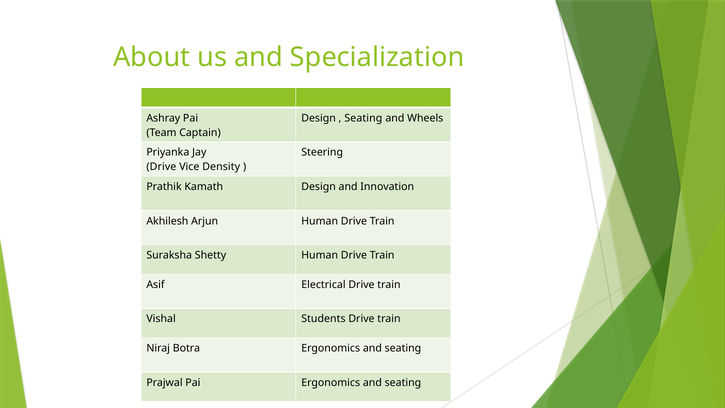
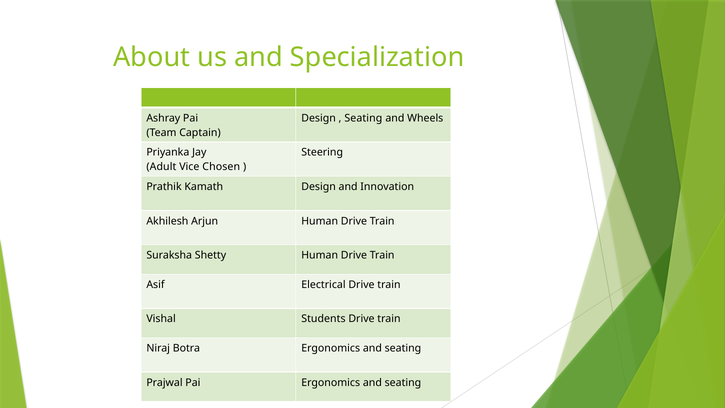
Drive at (161, 167): Drive -> Adult
Density: Density -> Chosen
